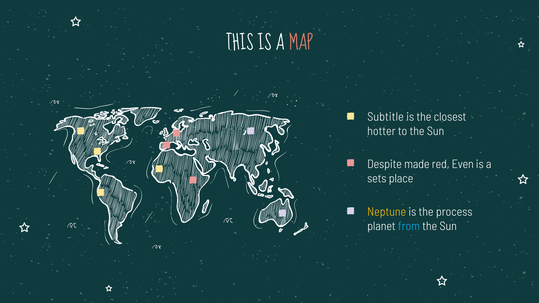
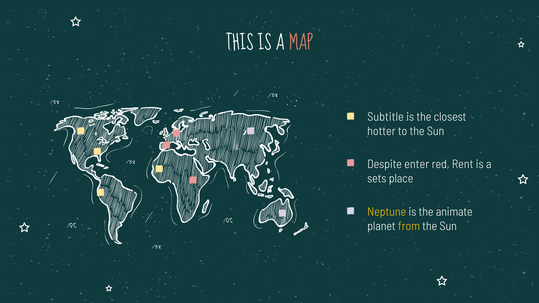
made: made -> enter
Even: Even -> Rent
process: process -> animate
from colour: light blue -> yellow
